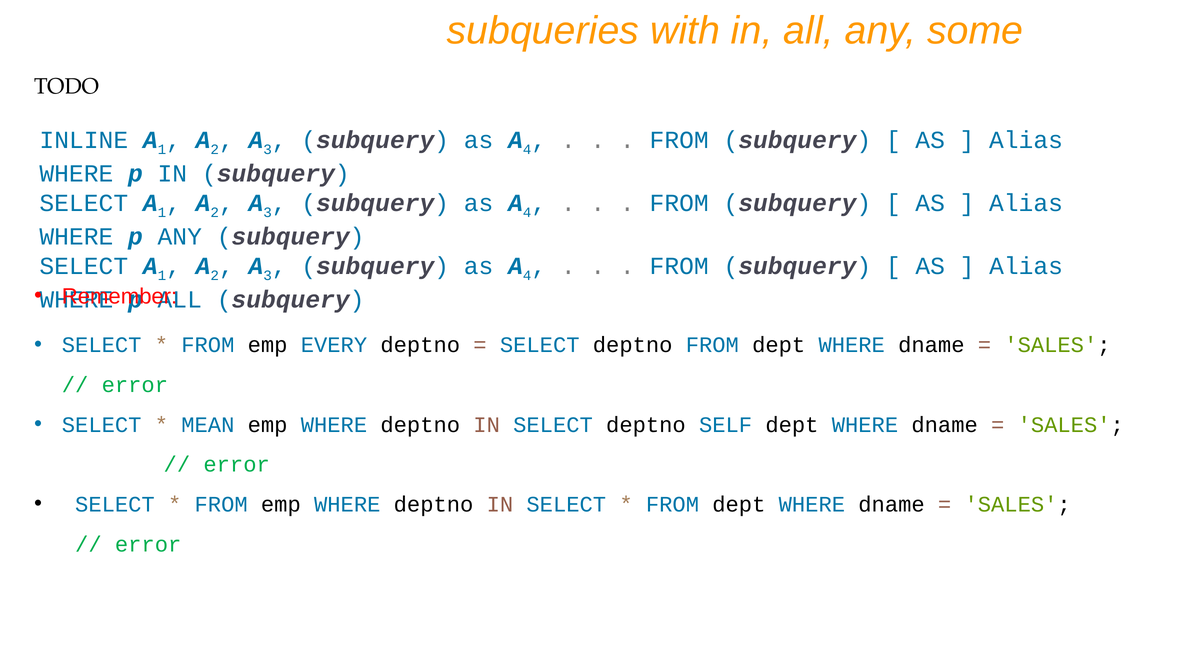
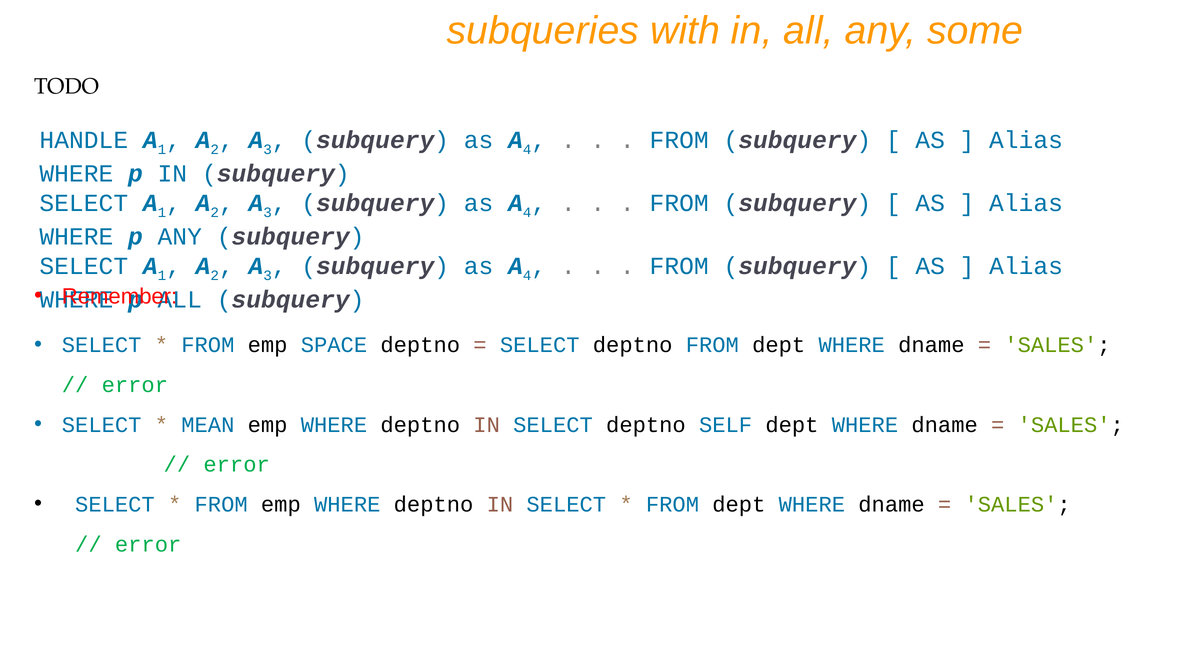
INLINE: INLINE -> HANDLE
EVERY: EVERY -> SPACE
